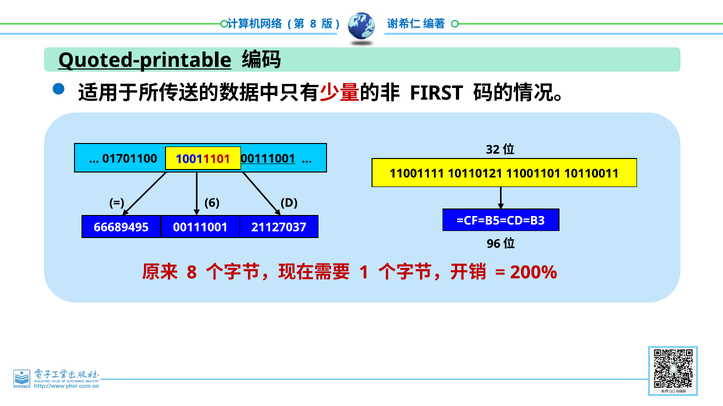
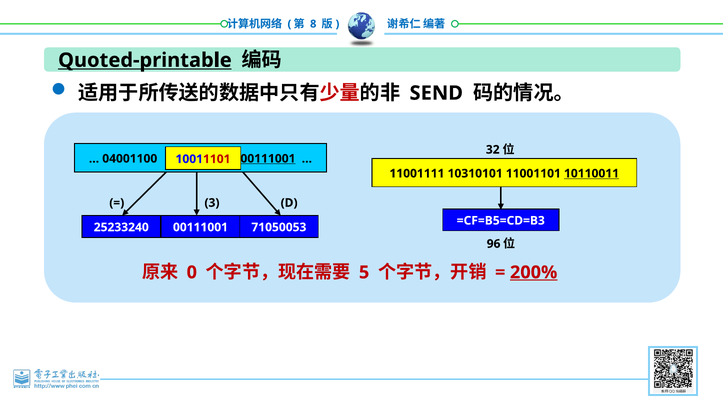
FIRST: FIRST -> SEND
01701100: 01701100 -> 04001100
10110121: 10110121 -> 10310101
10110011 underline: none -> present
6: 6 -> 3
66689495: 66689495 -> 25233240
21127037: 21127037 -> 71050053
8 at (192, 273): 8 -> 0
1: 1 -> 5
200% underline: none -> present
